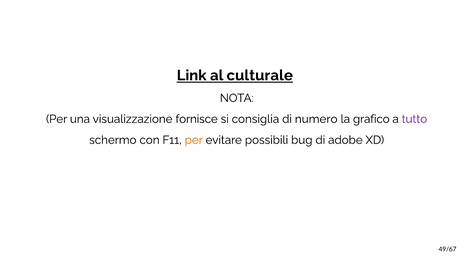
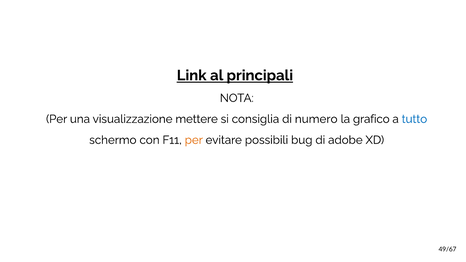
culturale: culturale -> principali
fornisce: fornisce -> mettere
tutto colour: purple -> blue
